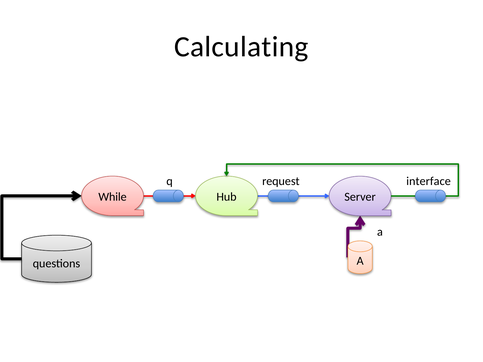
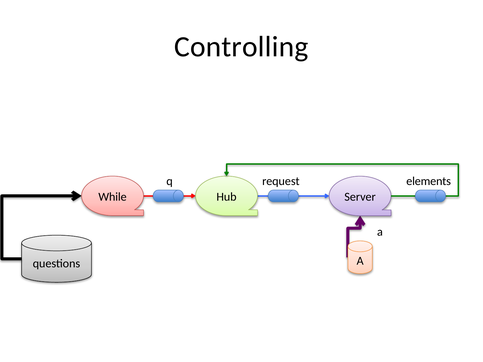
Calculating: Calculating -> Controlling
interface: interface -> elements
